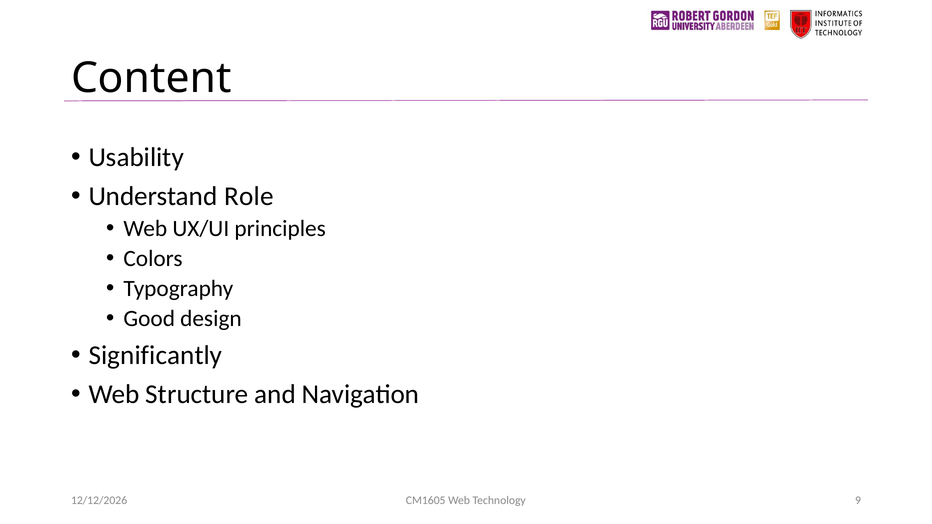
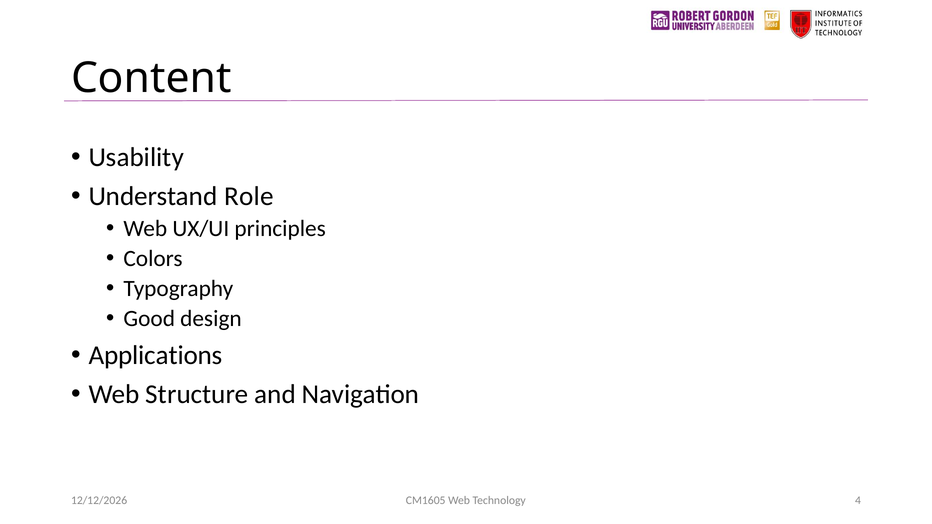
Significantly: Significantly -> Applications
9: 9 -> 4
